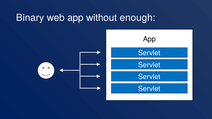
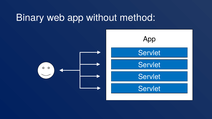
enough: enough -> method
